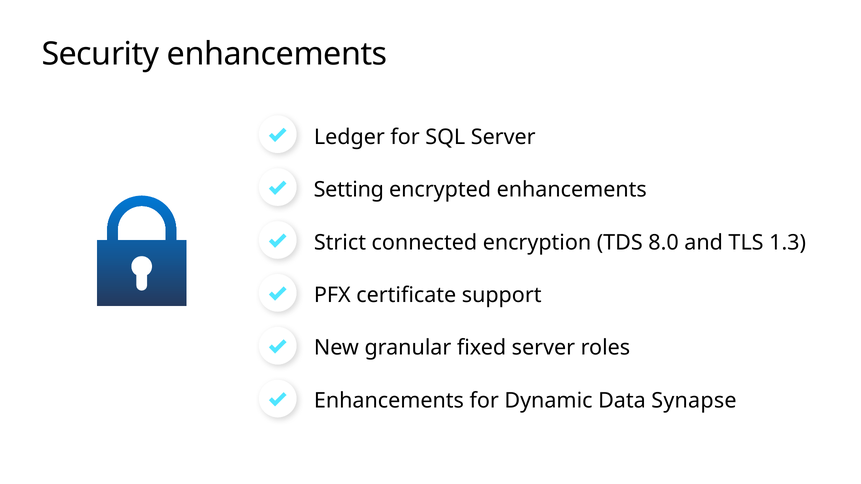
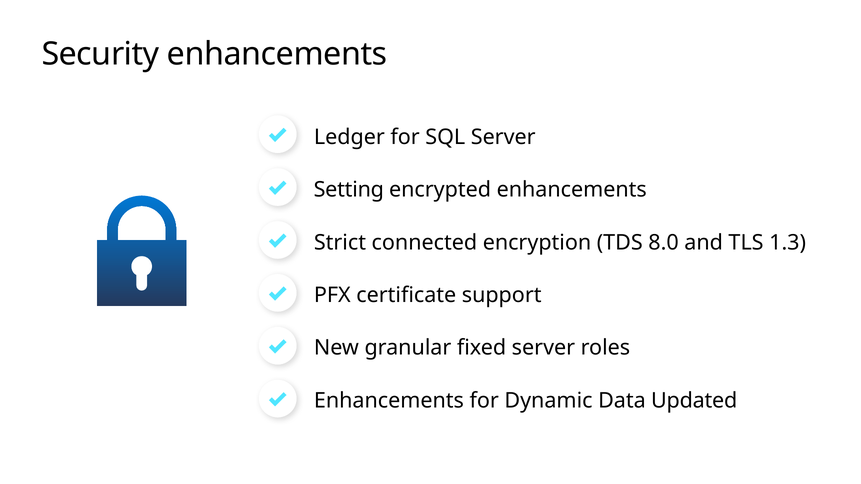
Synapse: Synapse -> Updated
